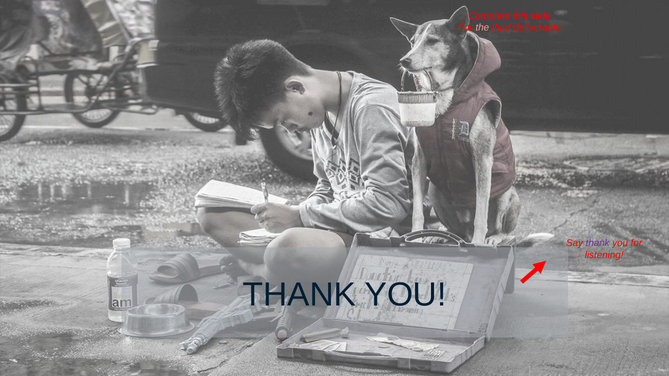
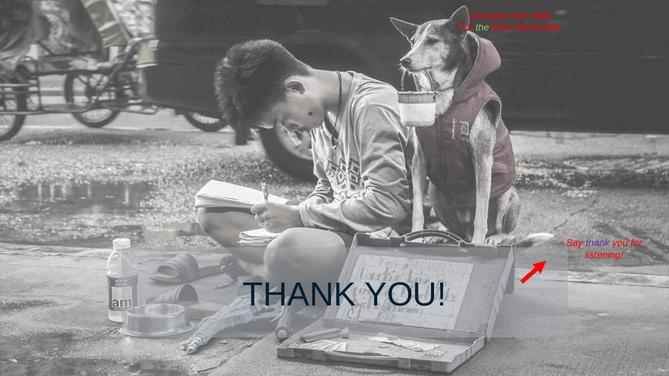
the colour: pink -> light green
